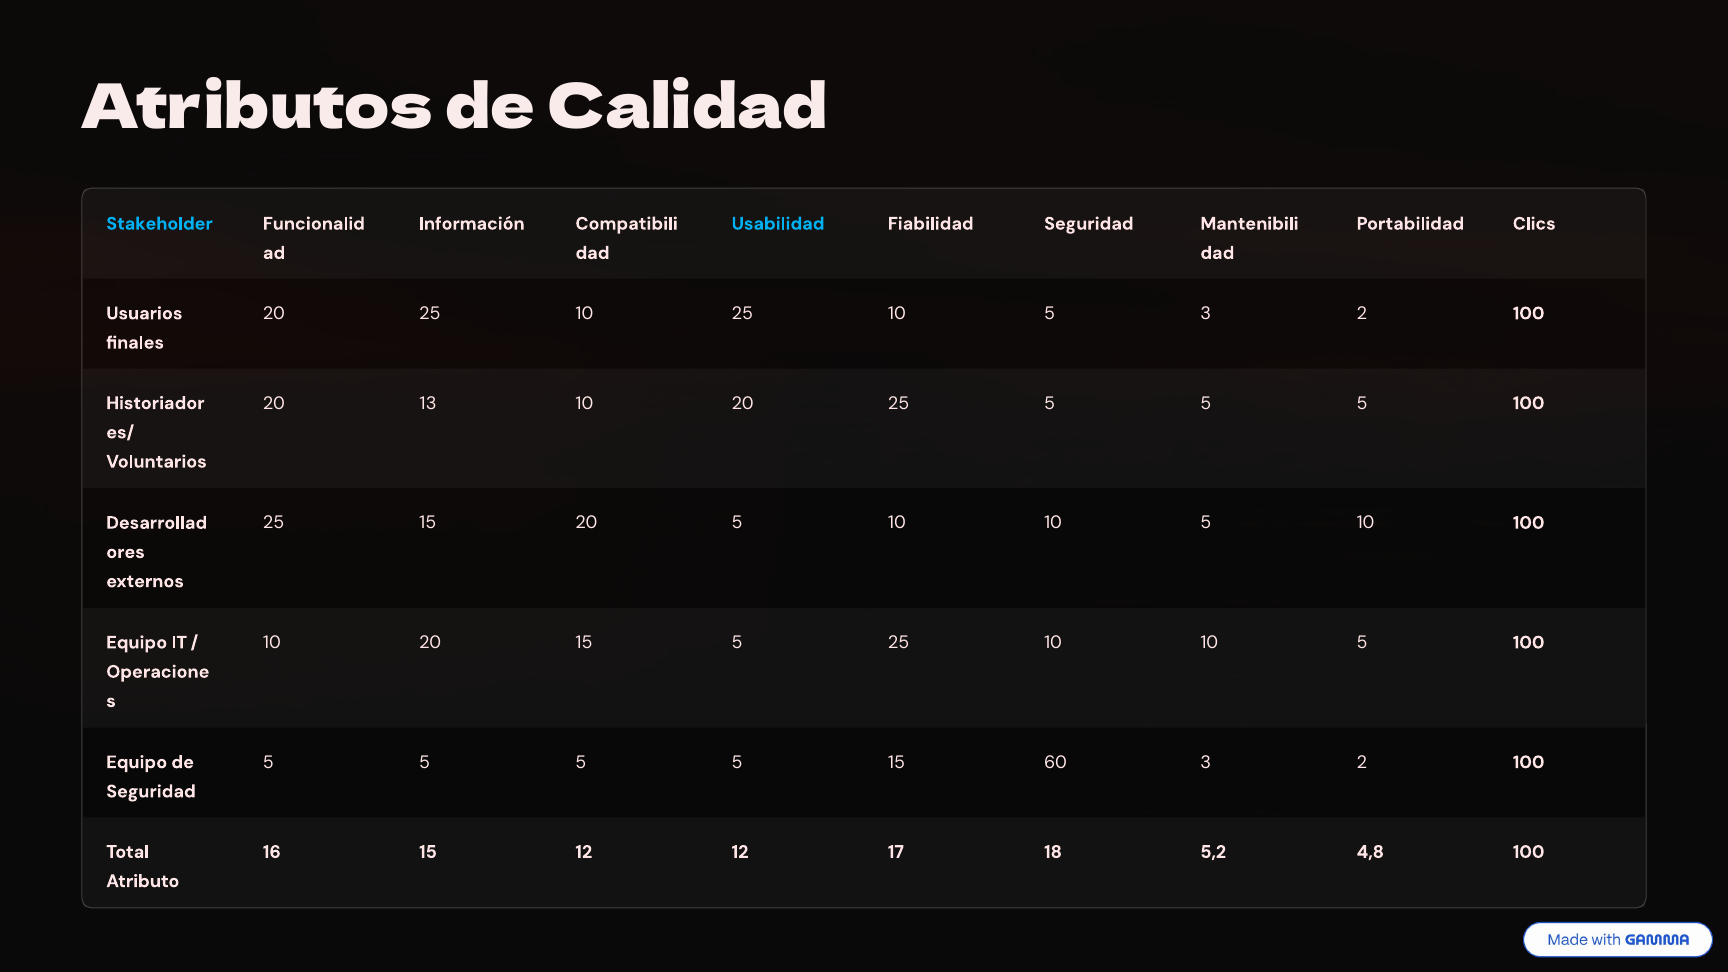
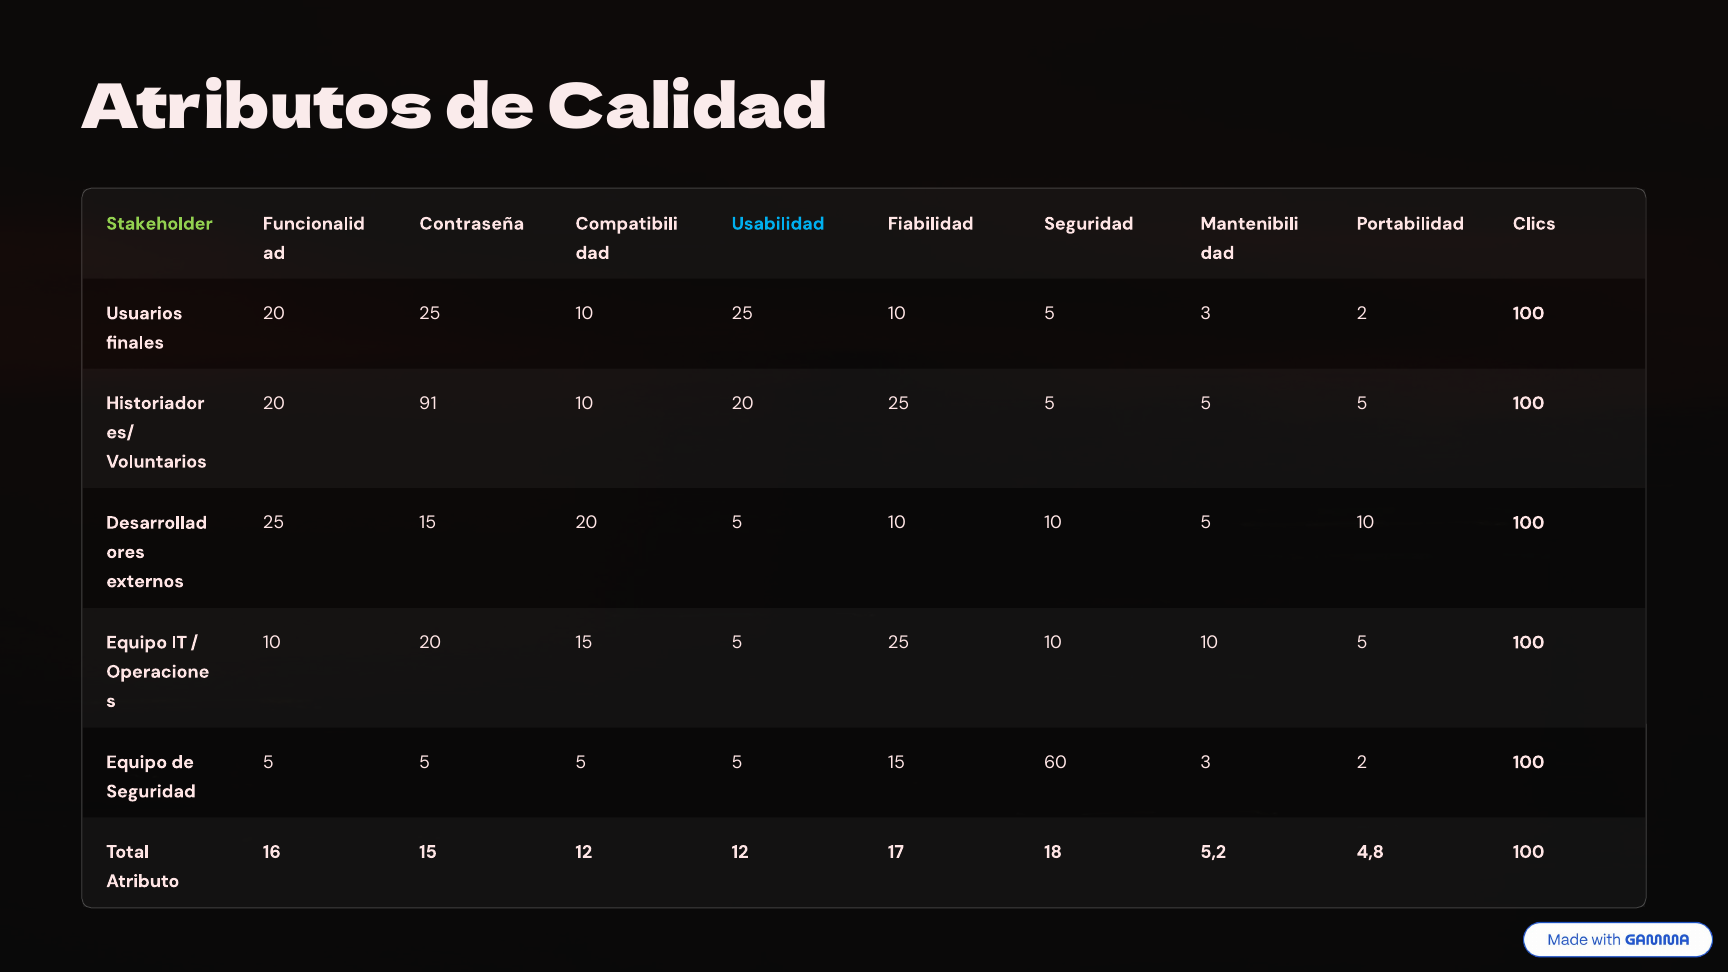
Stakeholder colour: light blue -> light green
Información: Información -> Contraseña
13: 13 -> 91
